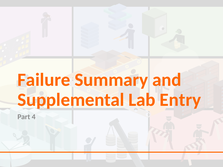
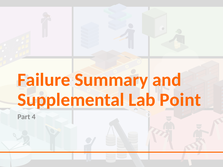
Entry: Entry -> Point
